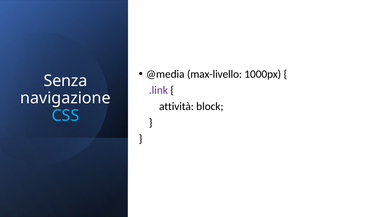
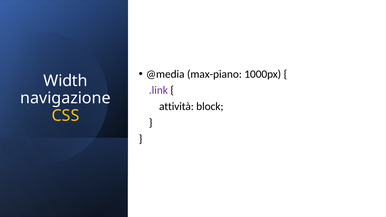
max-livello: max-livello -> max-piano
Senza: Senza -> Width
CSS colour: light blue -> yellow
